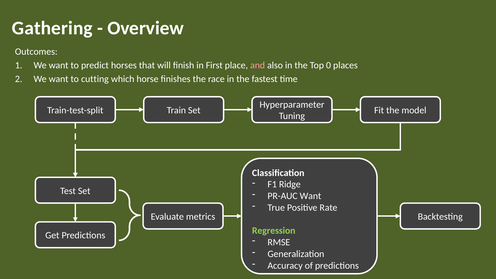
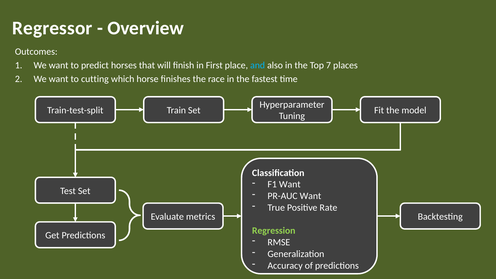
Gathering: Gathering -> Regressor
and colour: pink -> light blue
0: 0 -> 7
F1 Ridge: Ridge -> Want
